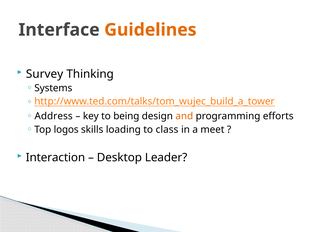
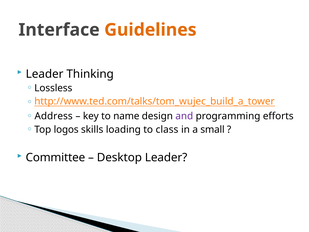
Survey at (45, 74): Survey -> Leader
Systems: Systems -> Lossless
being: being -> name
and colour: orange -> purple
meet: meet -> small
Interaction: Interaction -> Committee
